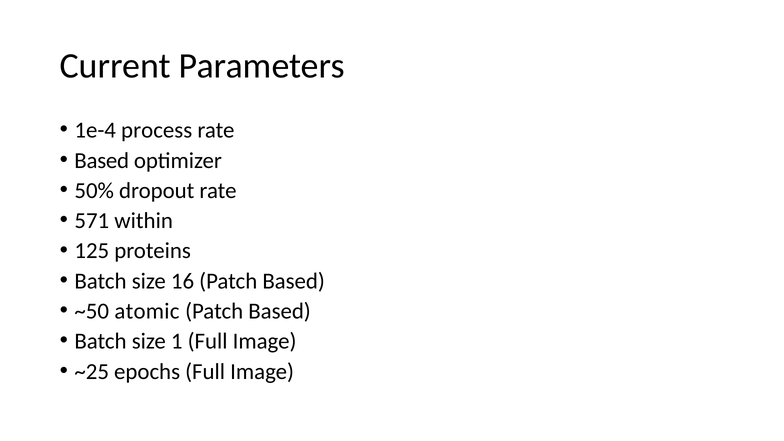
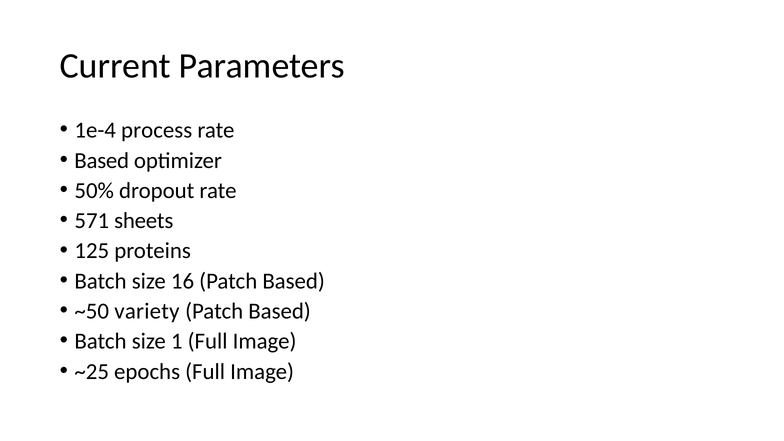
within: within -> sheets
atomic: atomic -> variety
